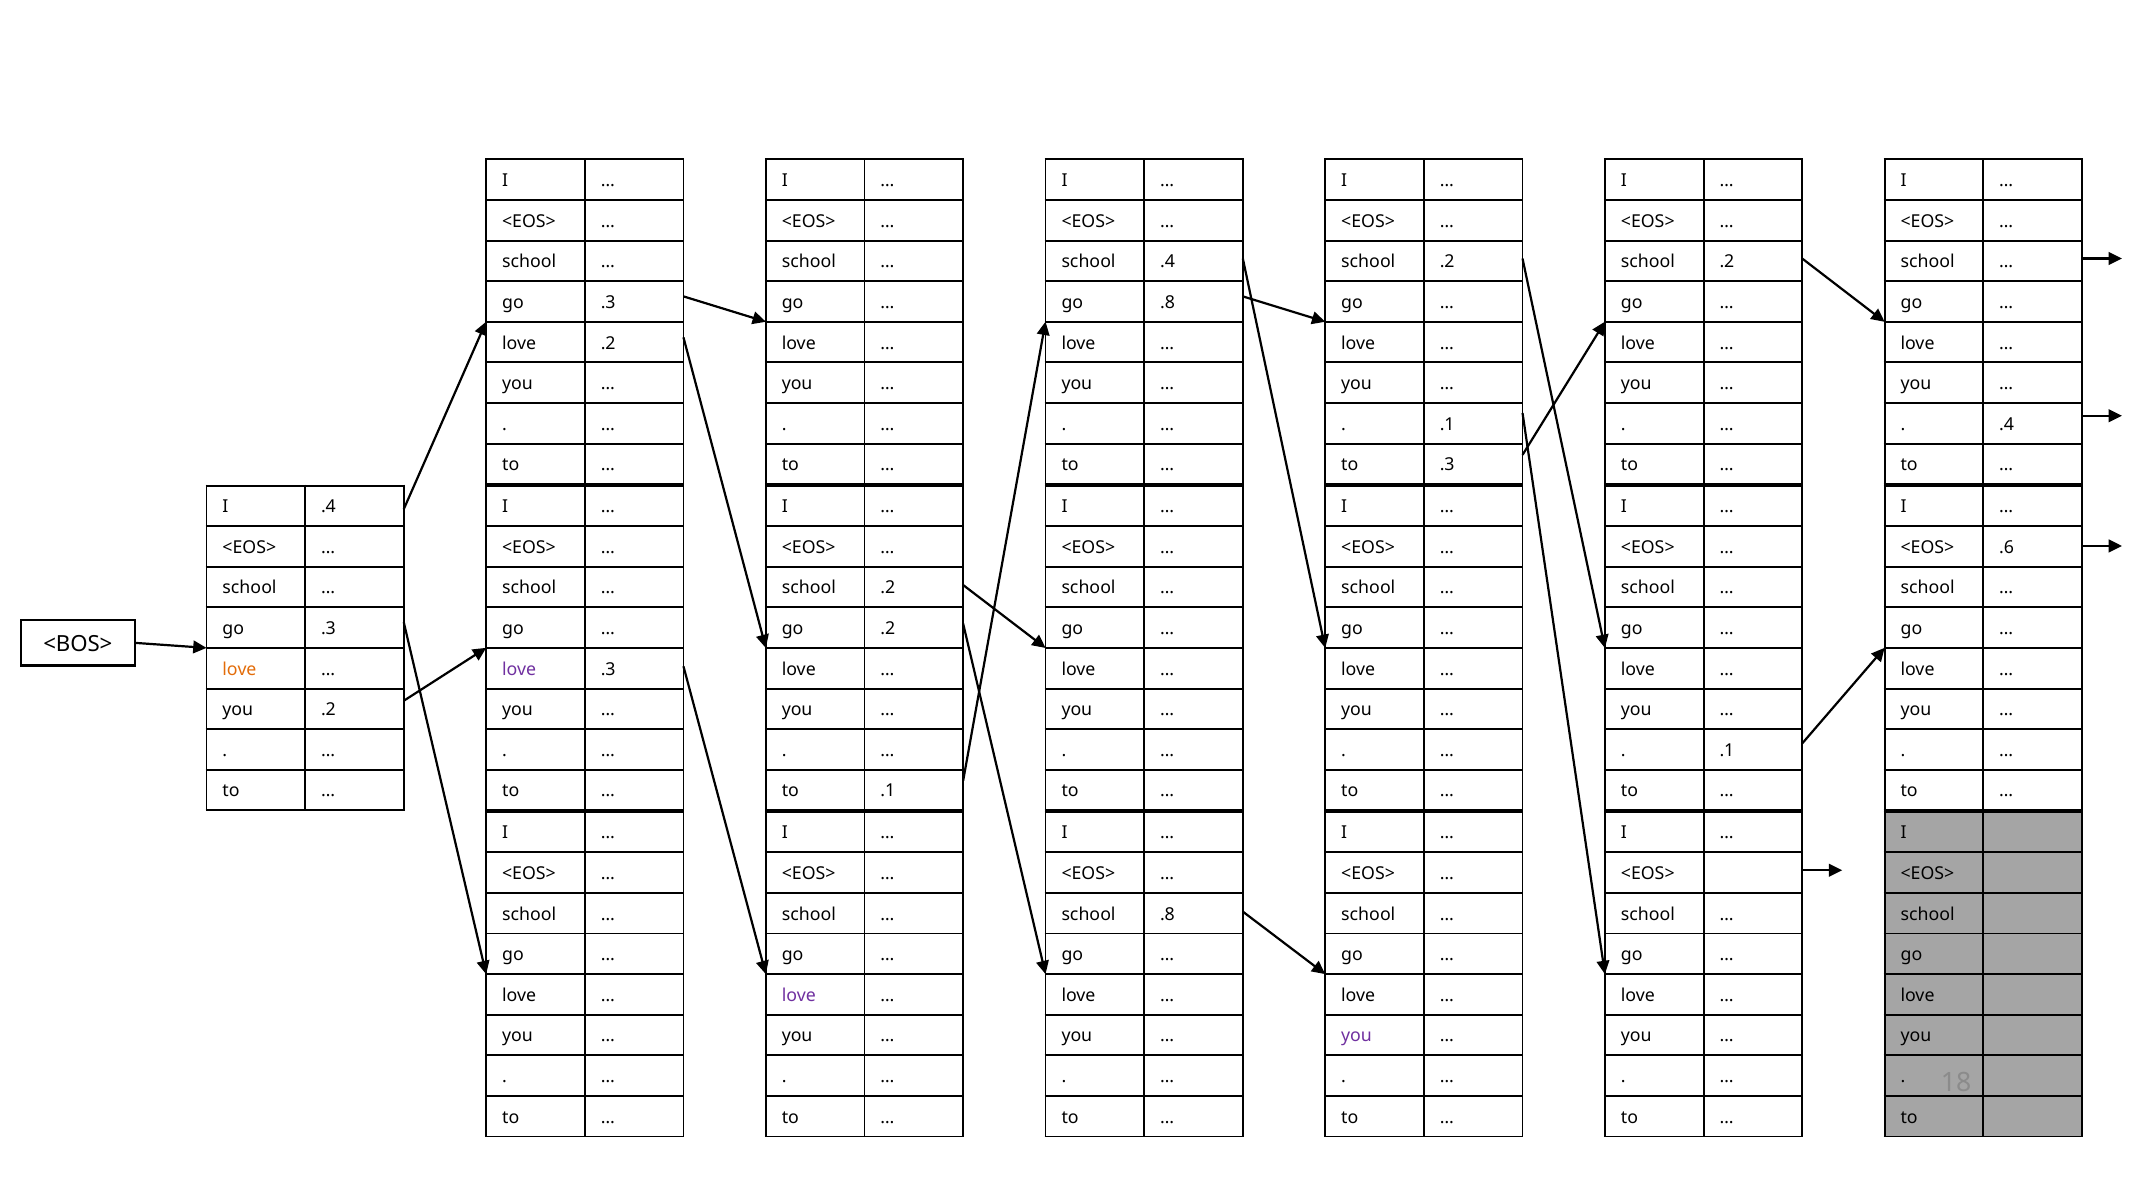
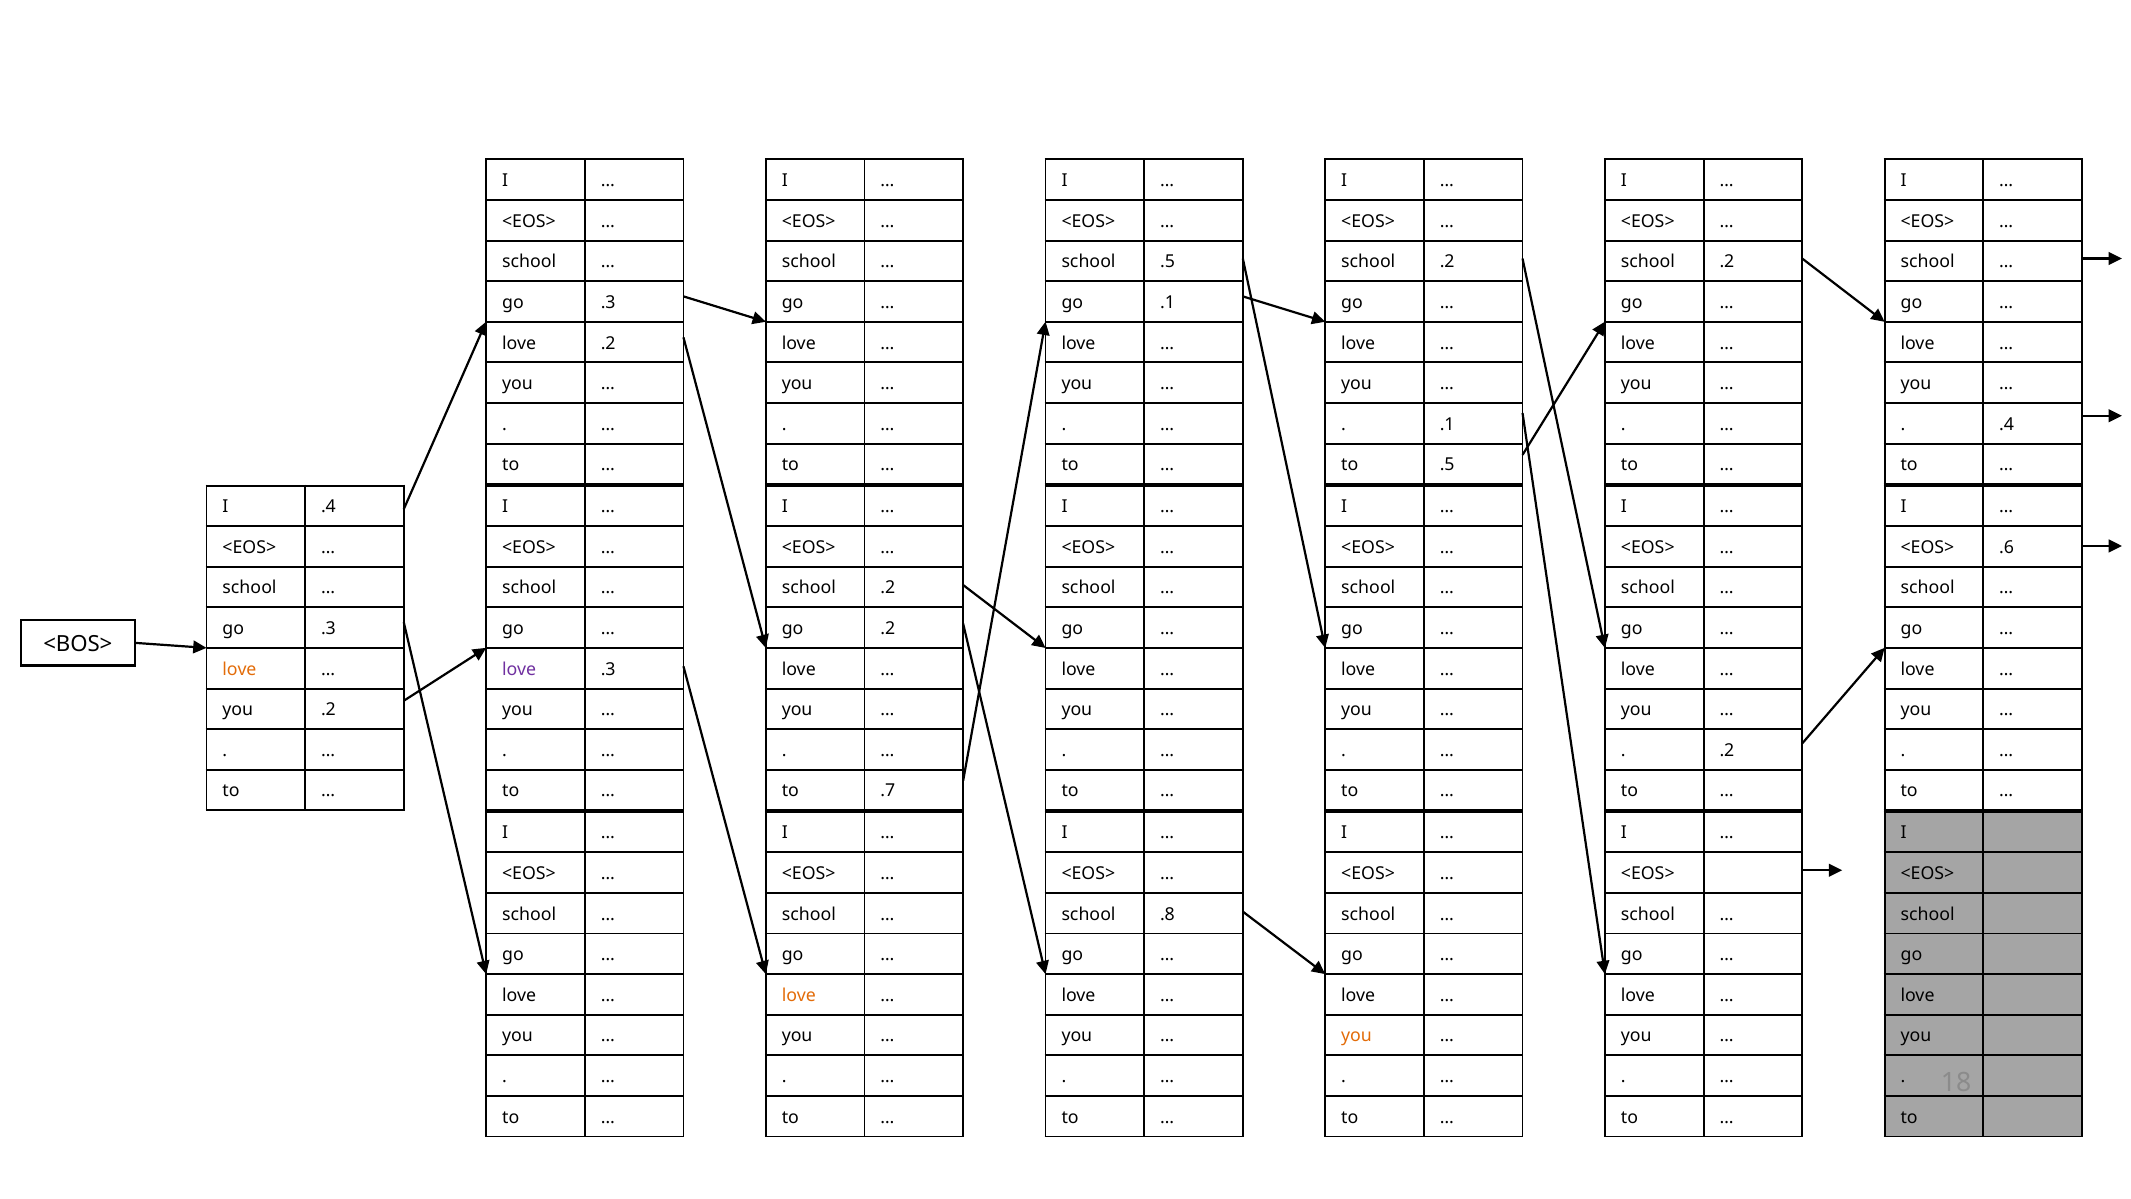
school .4: .4 -> .5
go .8: .8 -> .1
to .3: .3 -> .5
.1 at (1727, 750): .1 -> .2
to .1: .1 -> .7
love at (799, 995) colour: purple -> orange
you at (1357, 1036) colour: purple -> orange
